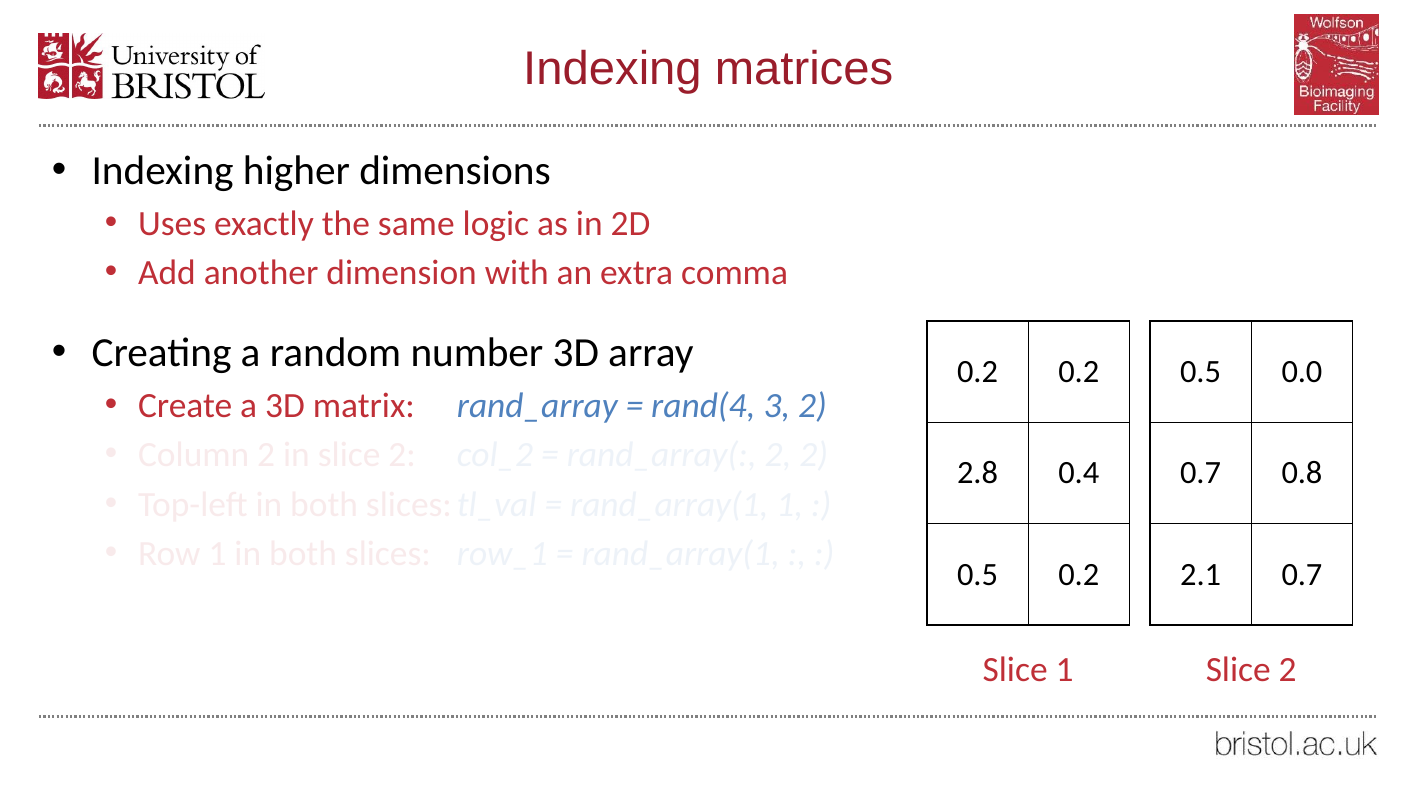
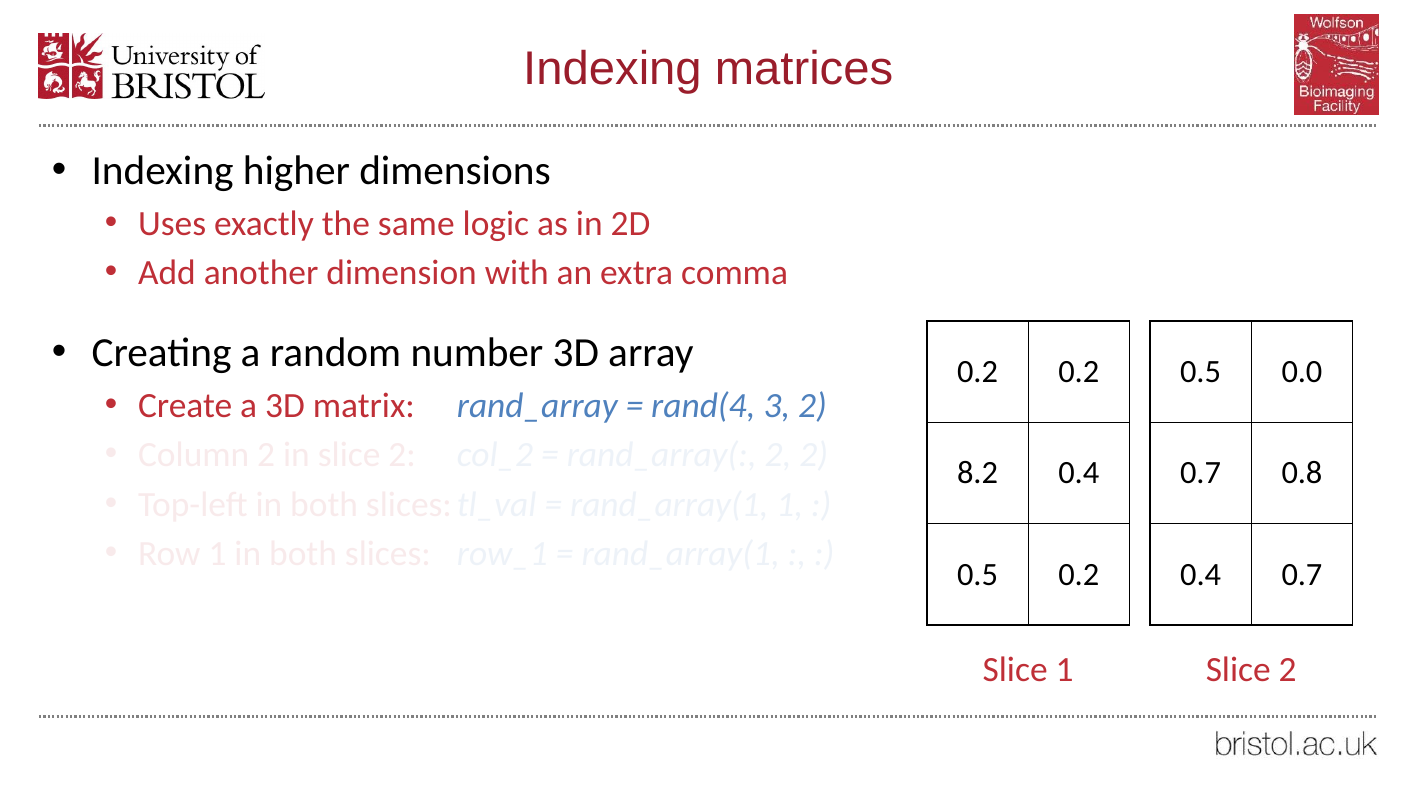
2.8: 2.8 -> 8.2
2.1 at (1201, 575): 2.1 -> 0.4
